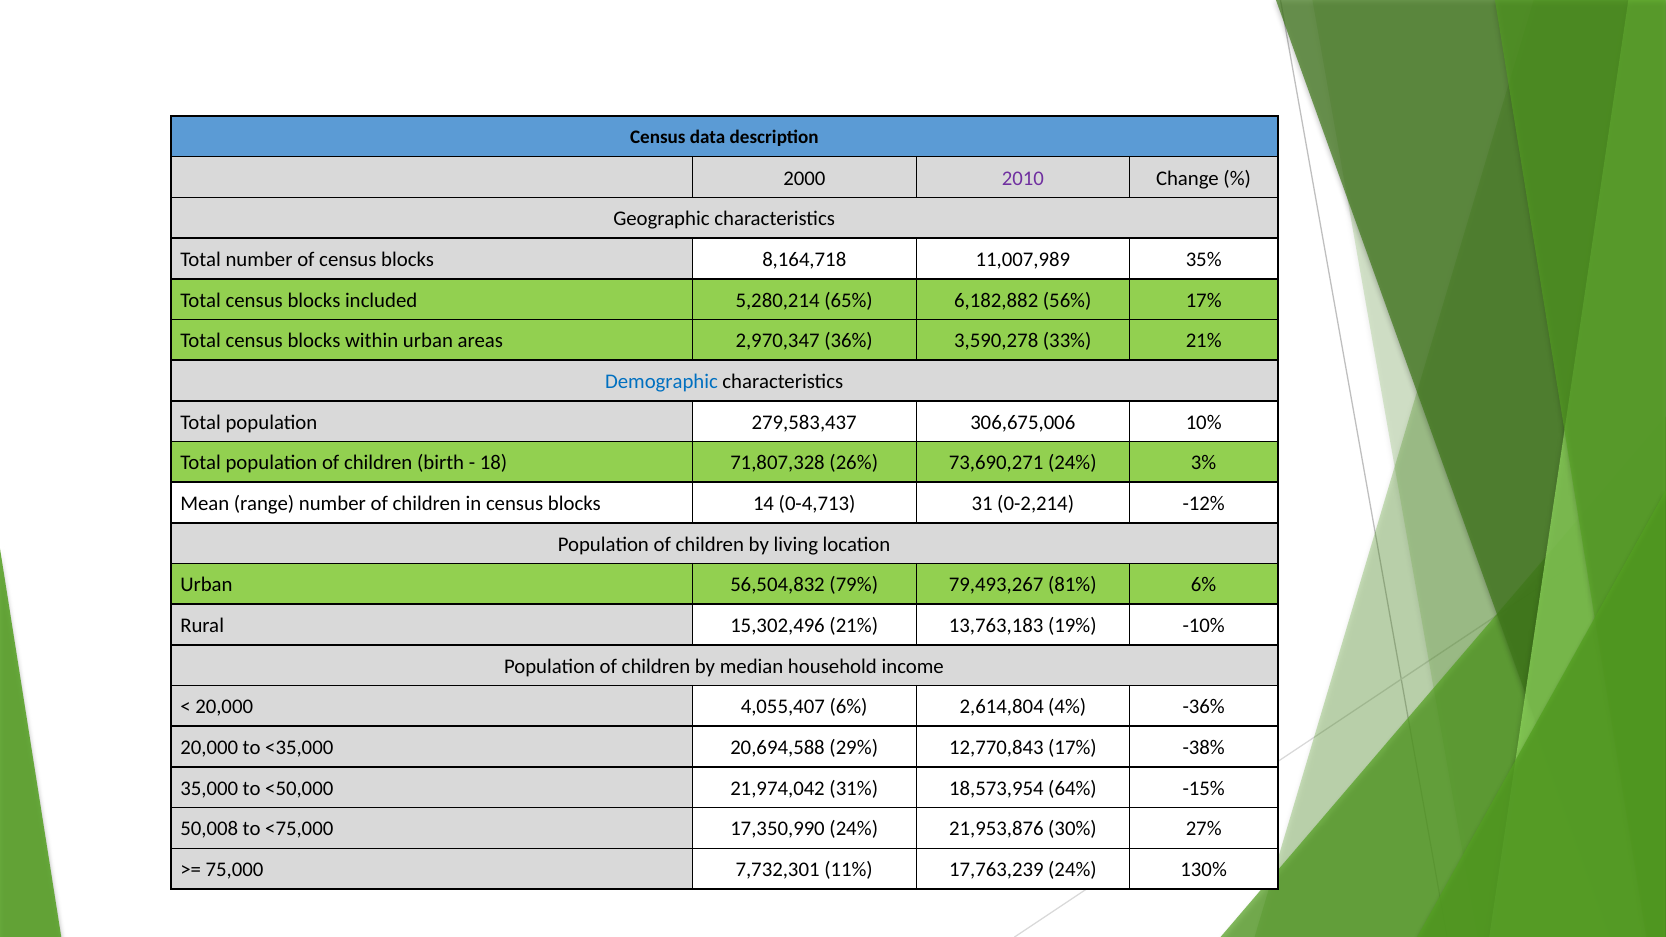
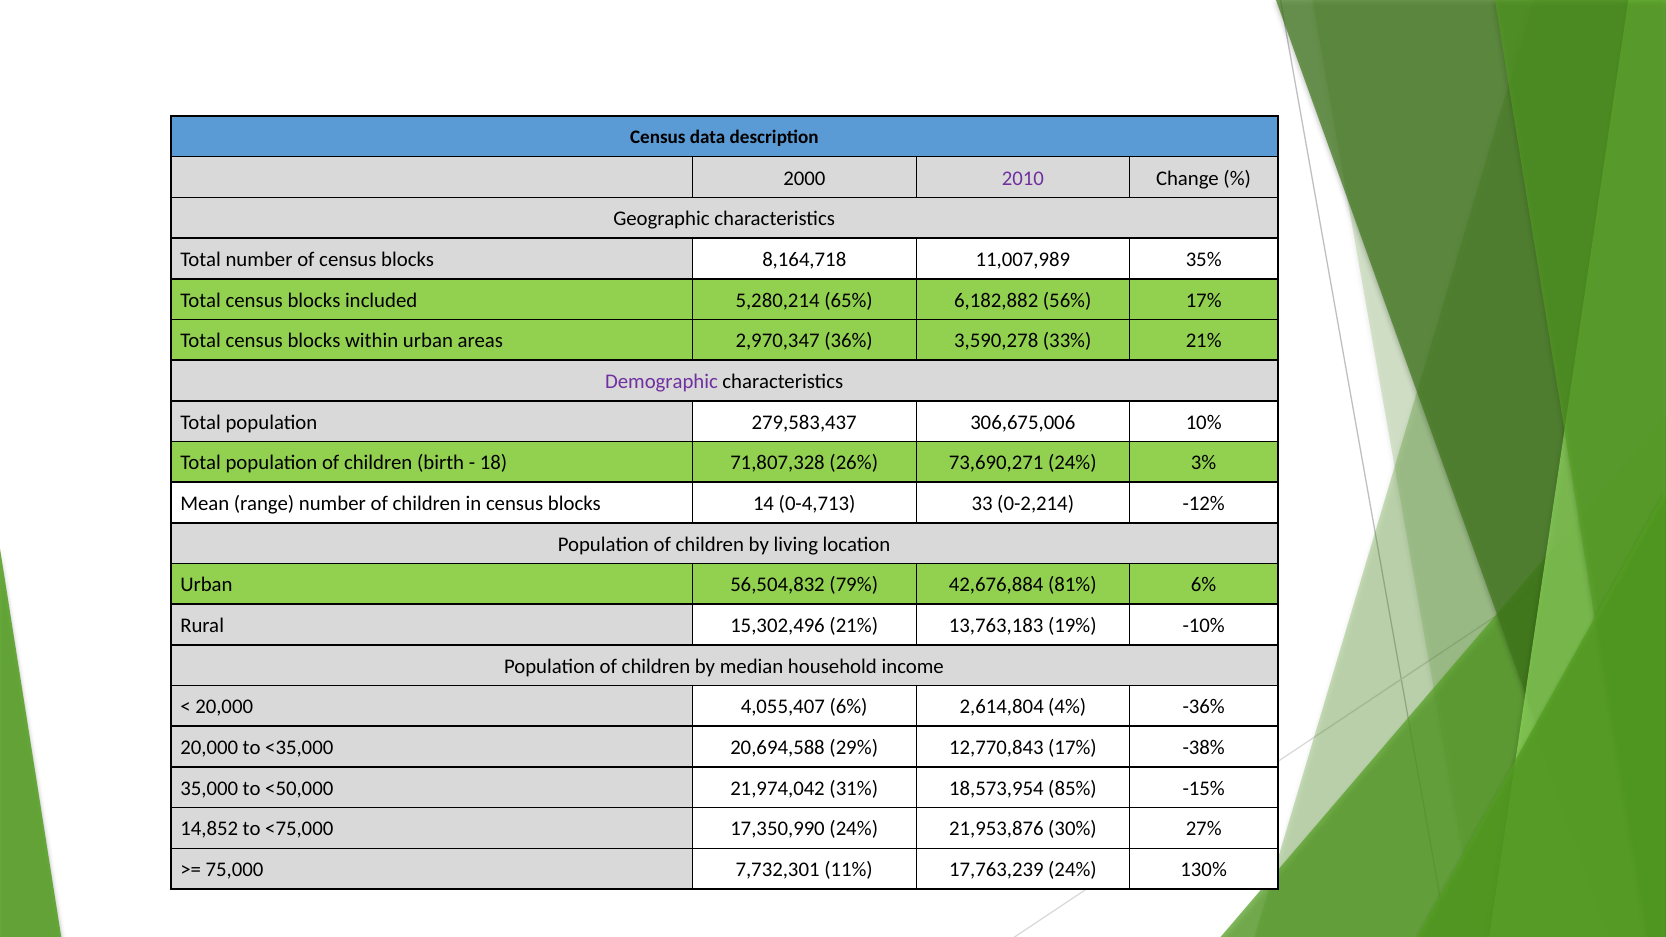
Demographic colour: blue -> purple
31: 31 -> 33
79,493,267: 79,493,267 -> 42,676,884
64%: 64% -> 85%
50,008: 50,008 -> 14,852
